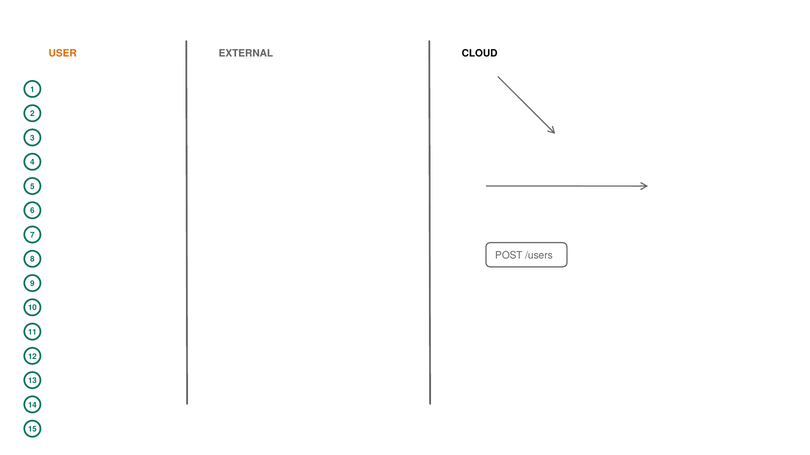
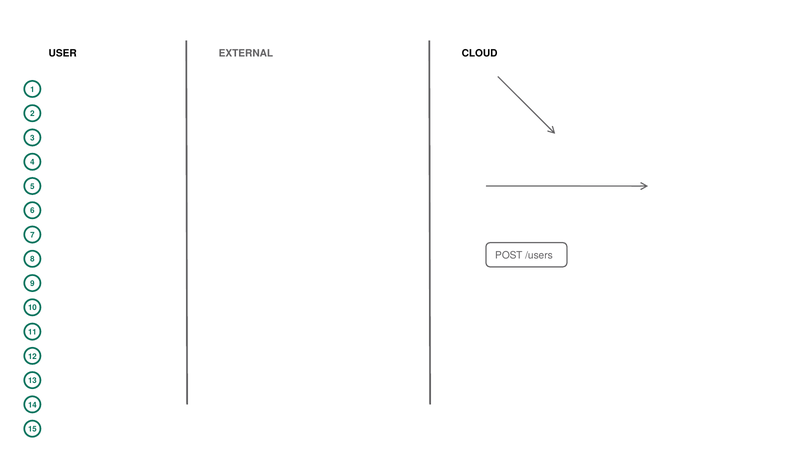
USER colour: orange -> black
